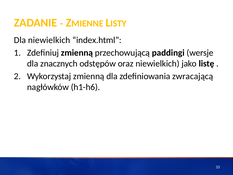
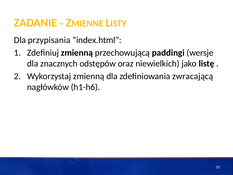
Dla niewielkich: niewielkich -> przypisania
